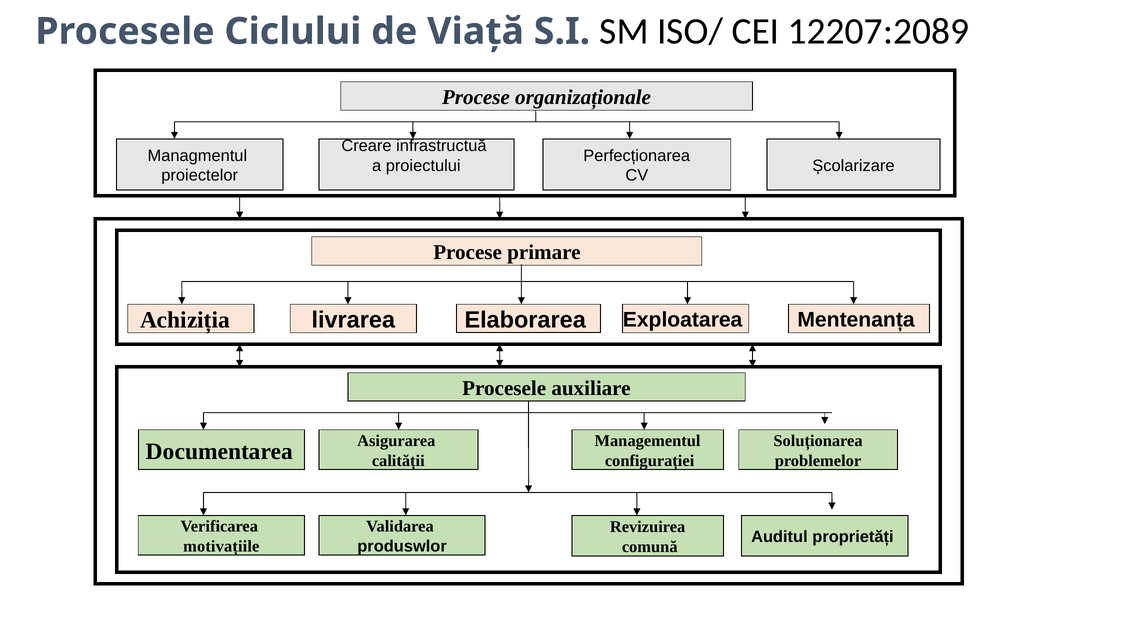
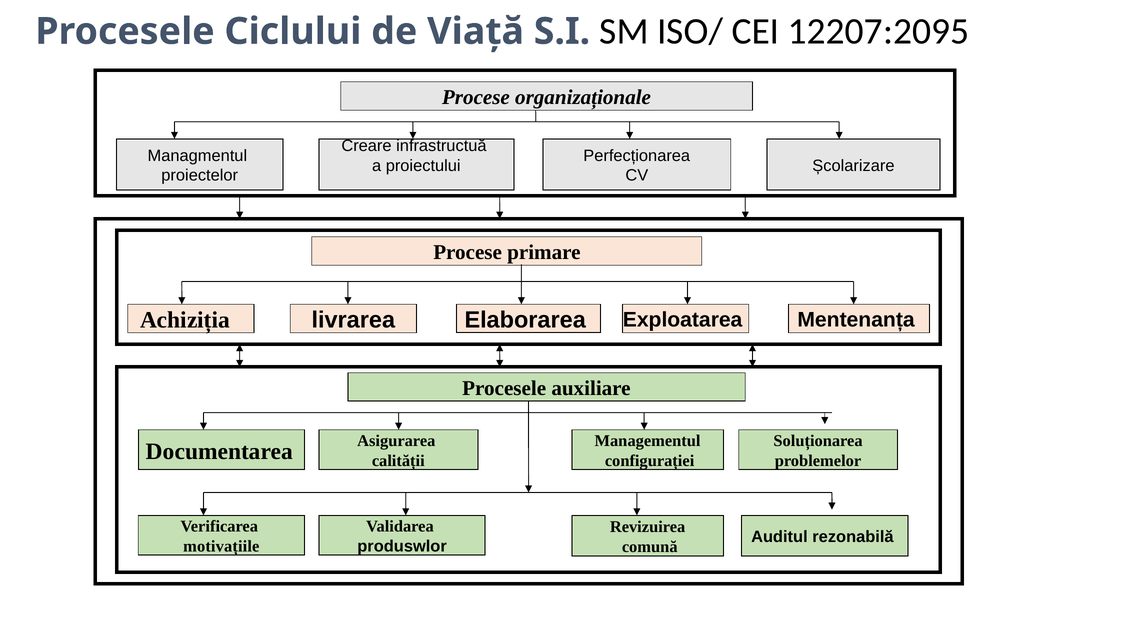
12207:2089: 12207:2089 -> 12207:2095
proprietăți: proprietăți -> rezonabilă
